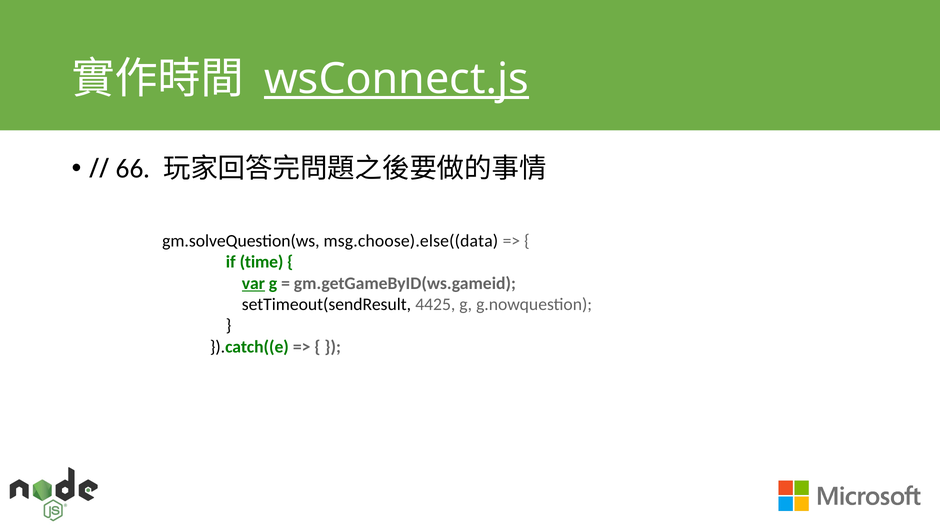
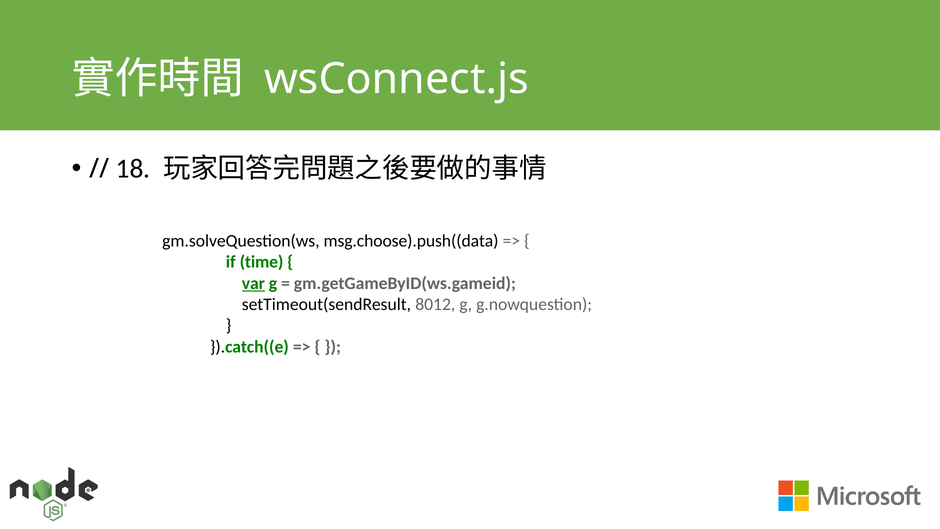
wsConnect.js underline: present -> none
66: 66 -> 18
msg.choose).else((data: msg.choose).else((data -> msg.choose).push((data
4425: 4425 -> 8012
